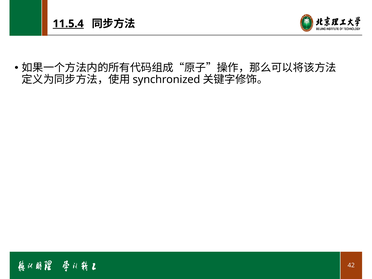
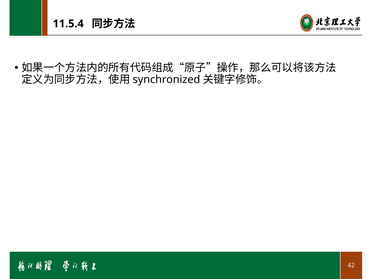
11.5.4 underline: present -> none
